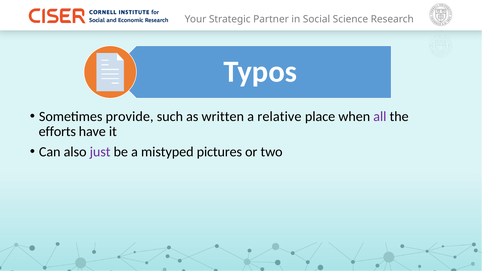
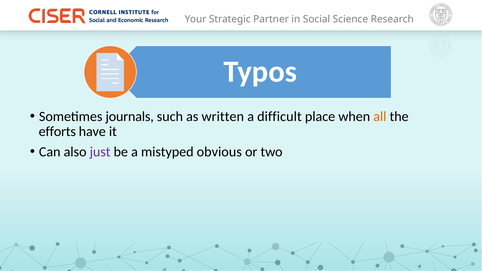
provide: provide -> journals
relative: relative -> difficult
all colour: purple -> orange
pictures: pictures -> obvious
